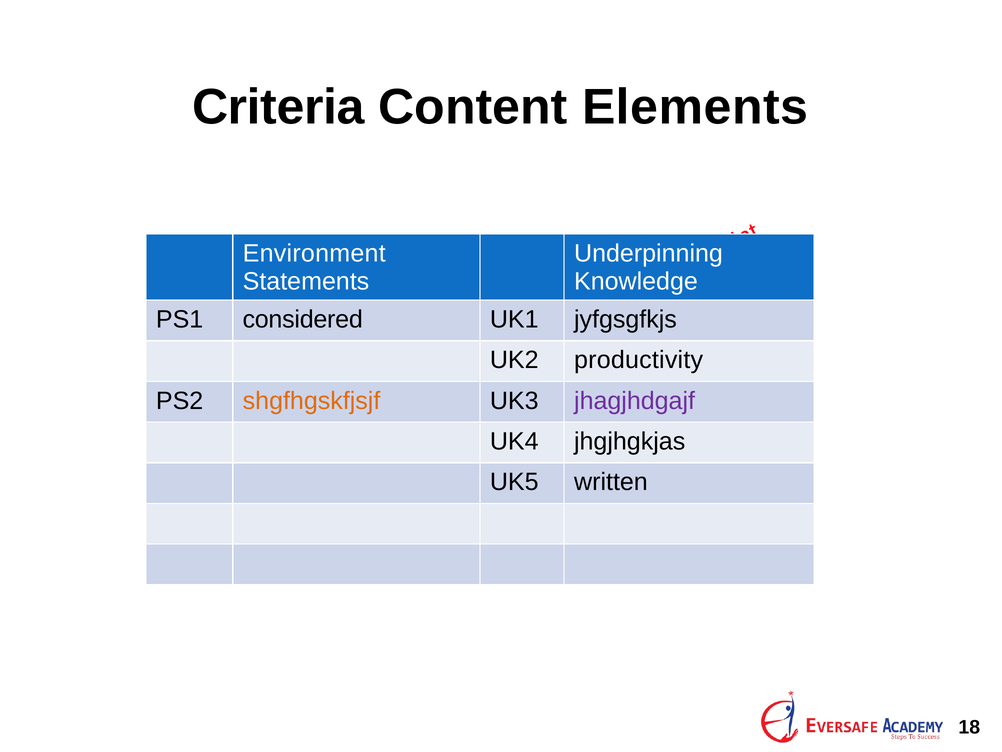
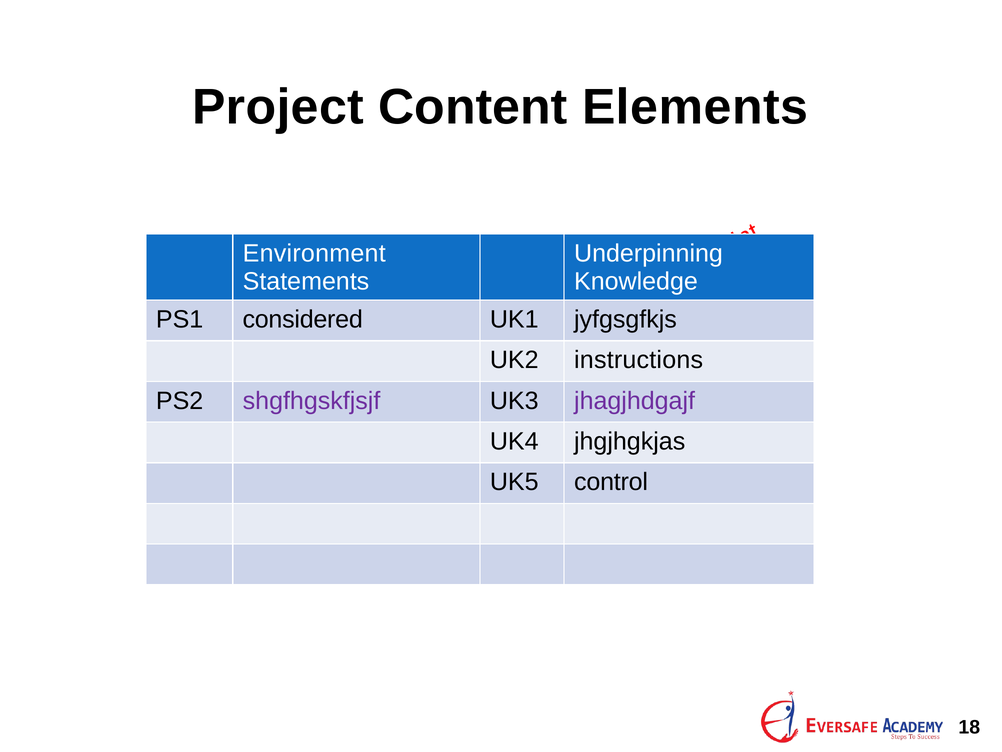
Criteria: Criteria -> Project
productivity: productivity -> instructions
shgfhgskfjsjf colour: orange -> purple
written: written -> control
